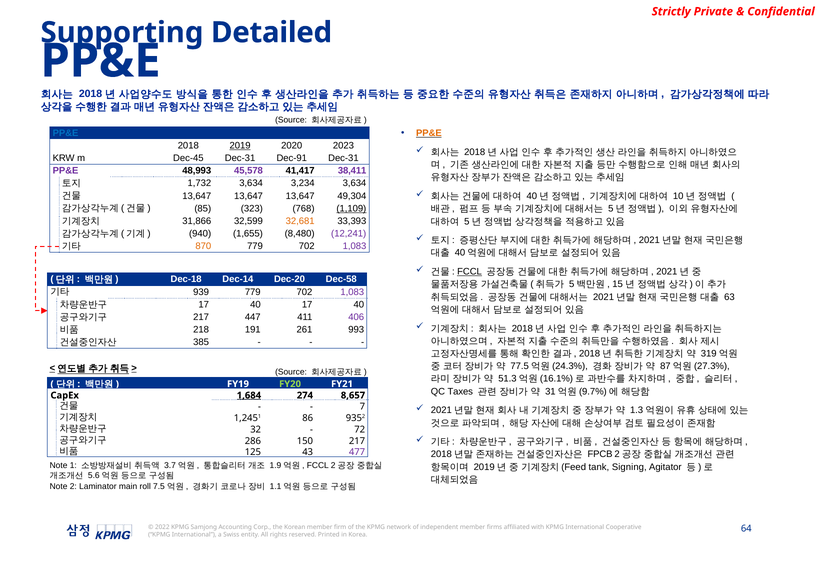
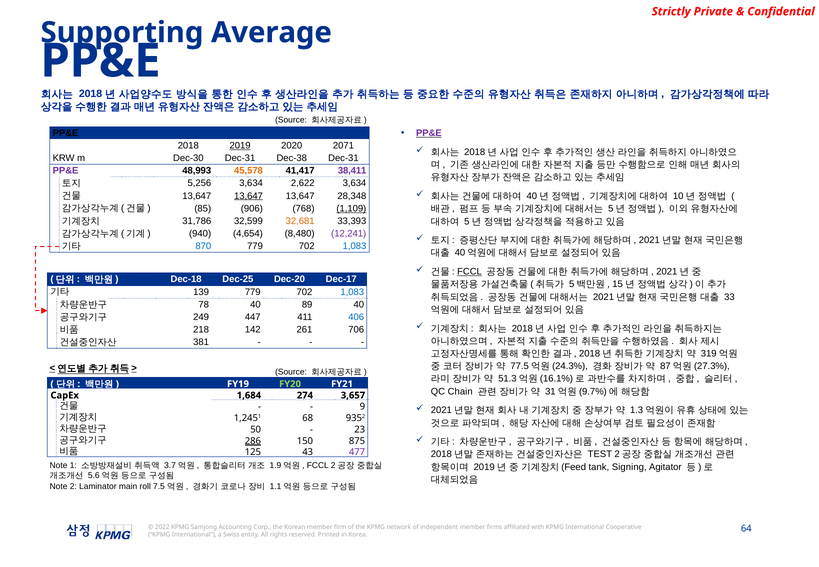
Detailed: Detailed -> Average
PP&E at (429, 133) colour: orange -> purple
PP&E at (66, 133) colour: blue -> black
2023: 2023 -> 2071
Dec-45: Dec-45 -> Dec-30
Dec-91: Dec-91 -> Dec-38
45,578 colour: purple -> orange
1,732: 1,732 -> 5,256
3,234: 3,234 -> 2,622
13,647 at (248, 196) underline: none -> present
49,304: 49,304 -> 28,348
323: 323 -> 906
31,866: 31,866 -> 31,786
1,655: 1,655 -> 4,654
870 colour: orange -> blue
1,083 at (354, 246) colour: purple -> blue
Dec-14: Dec-14 -> Dec-25
Dec-58: Dec-58 -> Dec-17
939: 939 -> 139
1,083 at (352, 292) colour: purple -> blue
63: 63 -> 33
17 at (204, 305): 17 -> 78
40 17: 17 -> 89
217 at (201, 317): 217 -> 249
406 colour: purple -> blue
191: 191 -> 142
993: 993 -> 706
385: 385 -> 381
Taxes: Taxes -> Chain
1,684 underline: present -> none
8,657: 8,657 -> 3,657
7: 7 -> 9
86: 86 -> 68
32: 32 -> 50
72: 72 -> 23
286 underline: none -> present
150 217: 217 -> 875
FPCB: FPCB -> TEST
